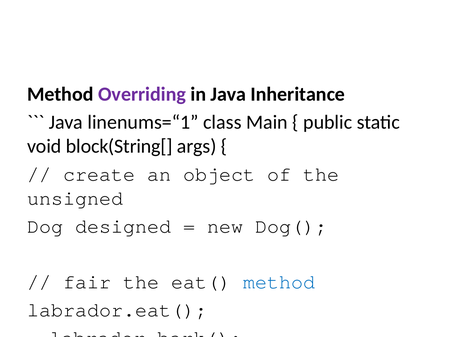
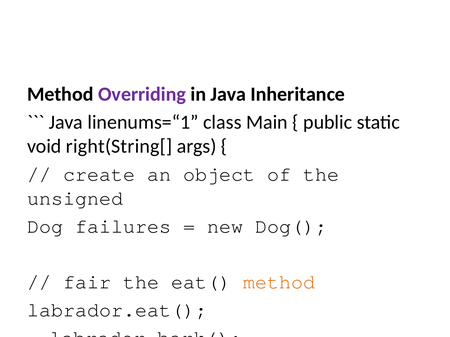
block(String[: block(String[ -> right(String[
designed: designed -> failures
method at (279, 282) colour: blue -> orange
